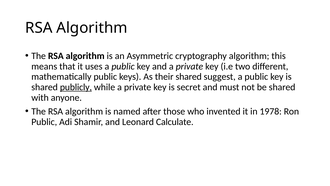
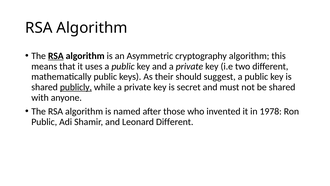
RSA at (56, 56) underline: none -> present
their shared: shared -> should
Leonard Calculate: Calculate -> Different
